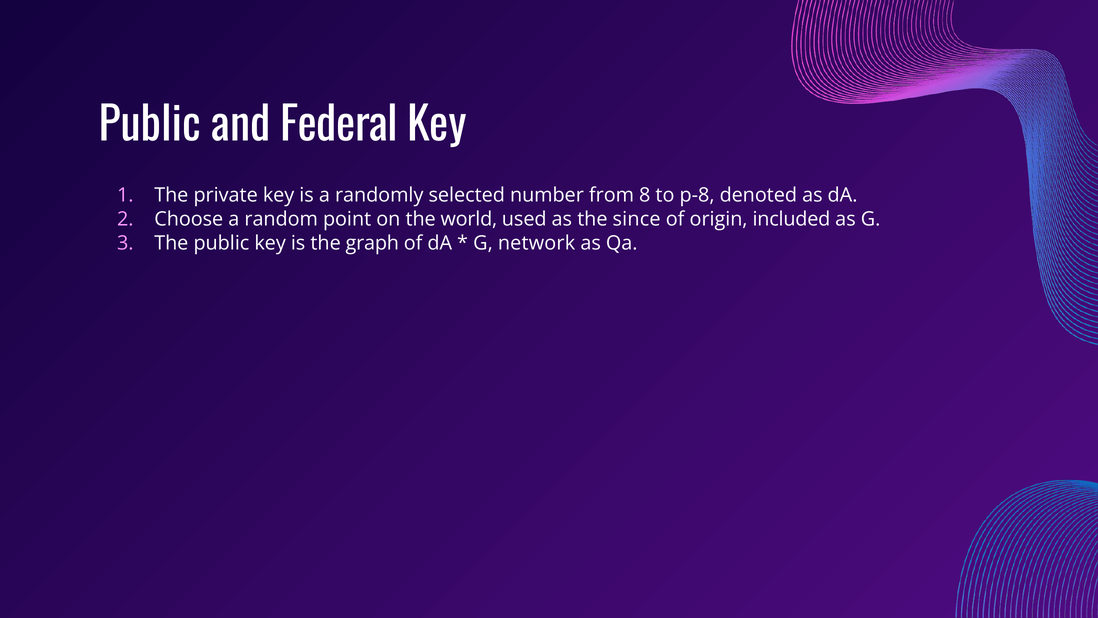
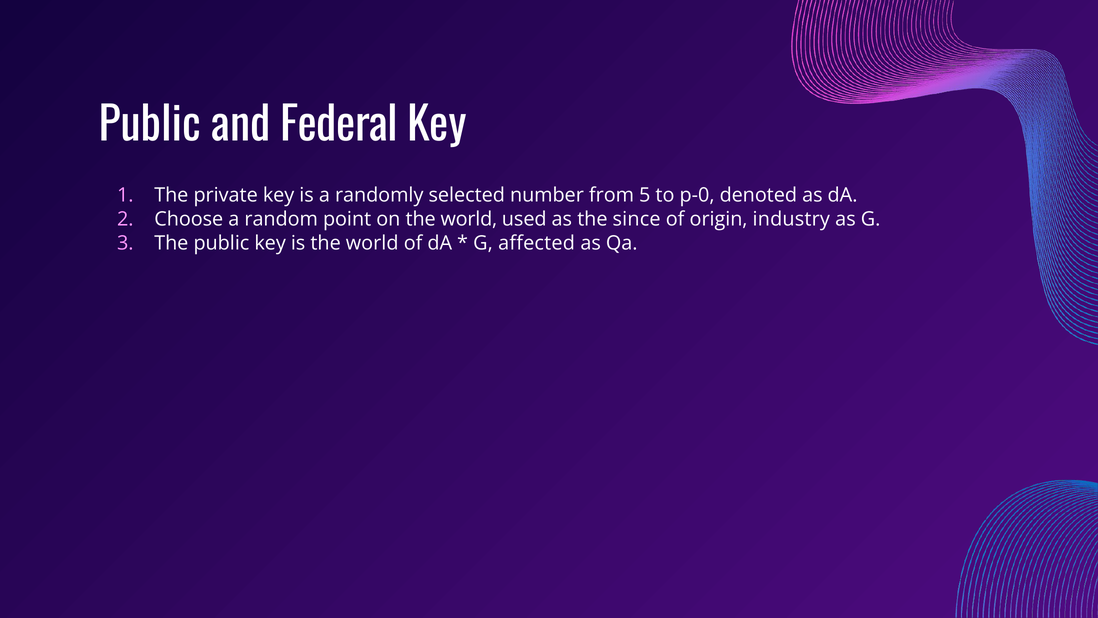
8: 8 -> 5
p-8: p-8 -> p-0
included: included -> industry
is the graph: graph -> world
network: network -> affected
